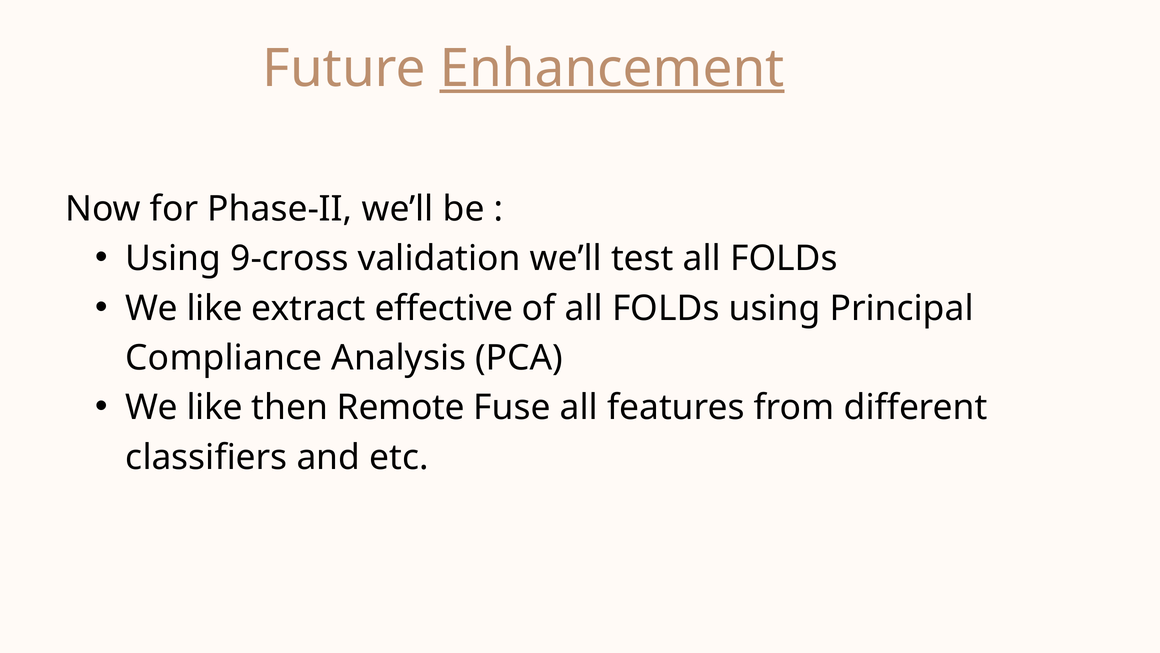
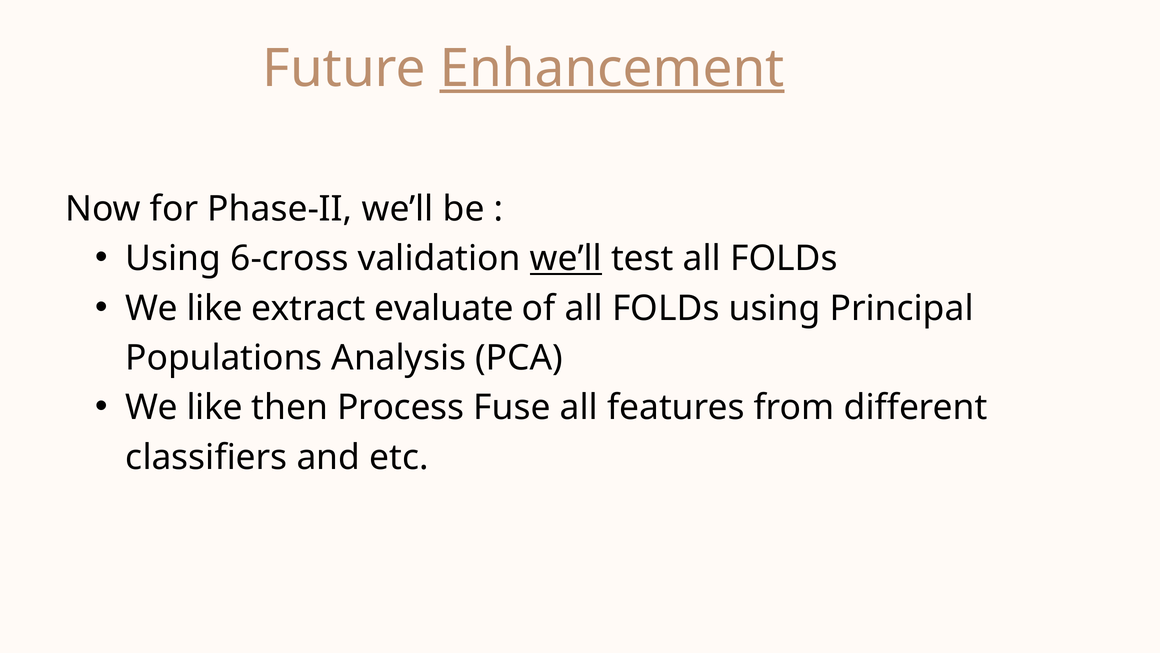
9-cross: 9-cross -> 6-cross
we’ll at (566, 258) underline: none -> present
effective: effective -> evaluate
Compliance: Compliance -> Populations
Remote: Remote -> Process
